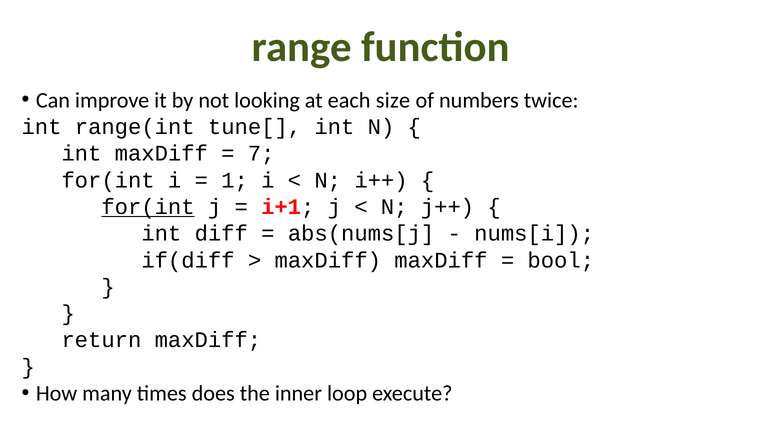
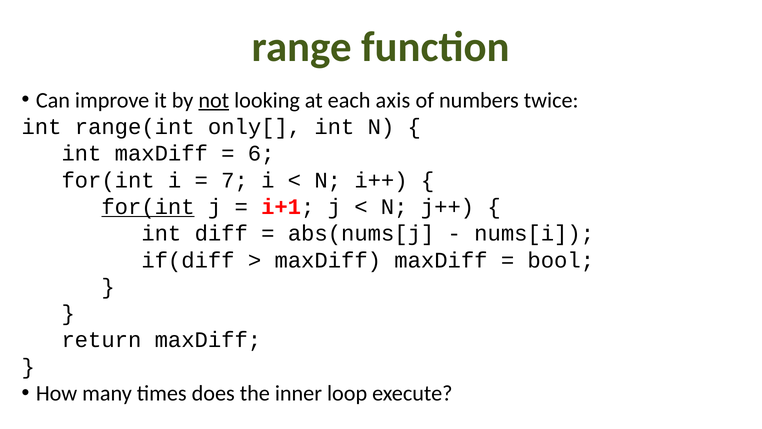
not underline: none -> present
size: size -> axis
tune[: tune[ -> only[
7: 7 -> 6
1: 1 -> 7
